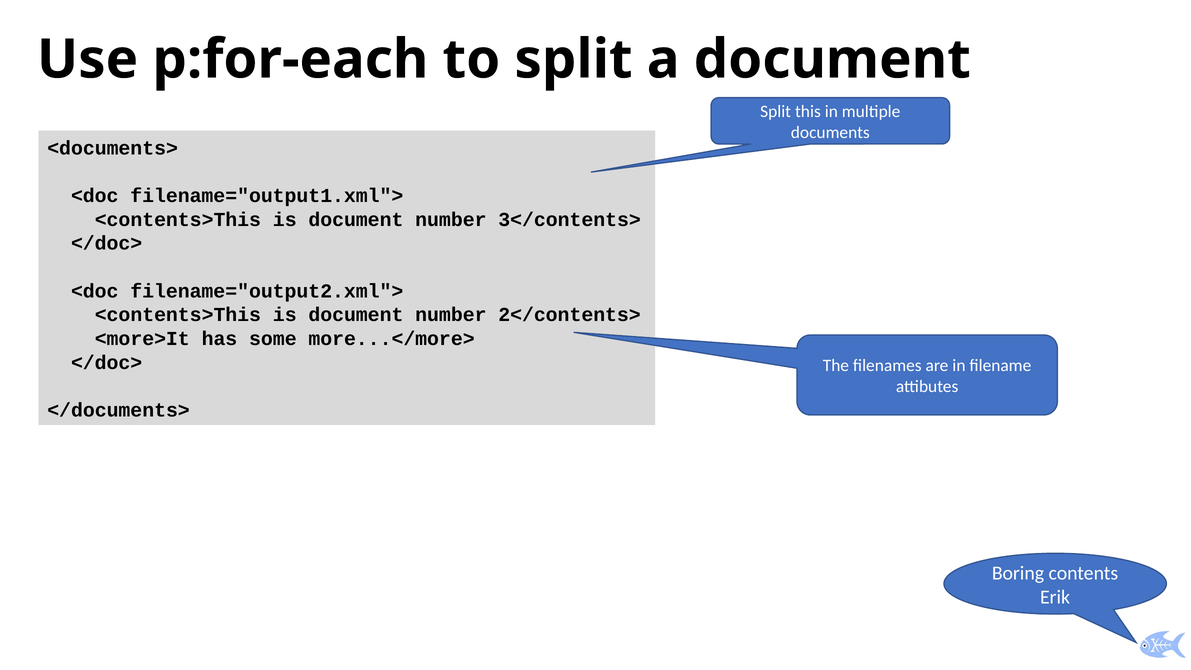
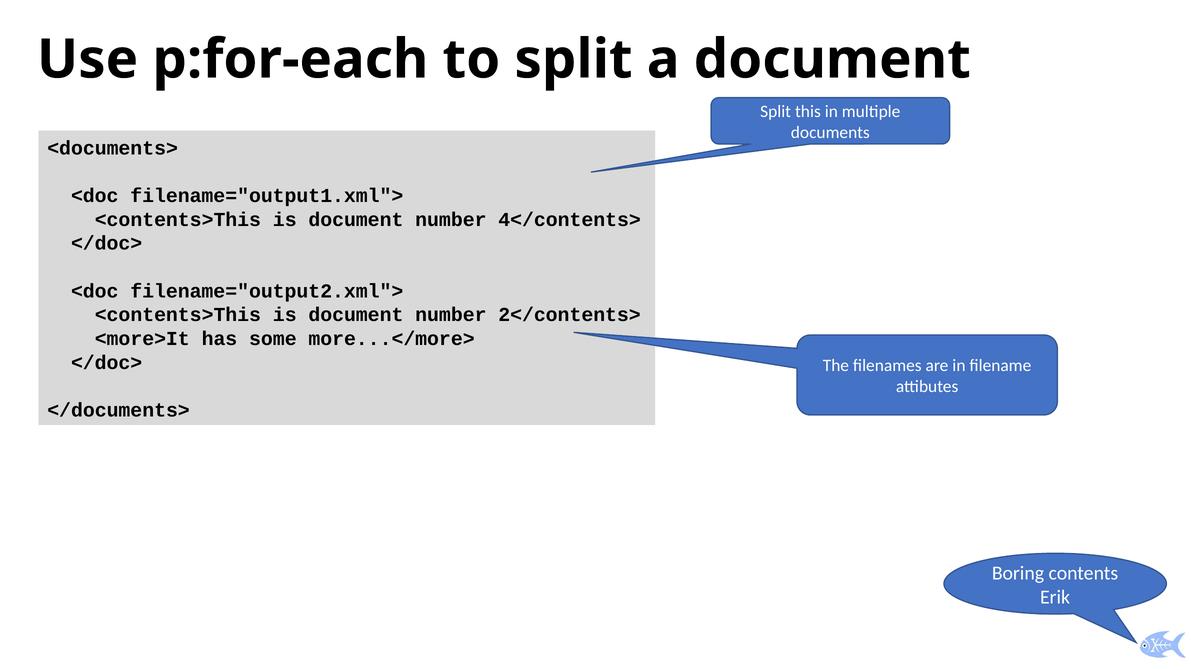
3</contents>: 3</contents> -> 4</contents>
